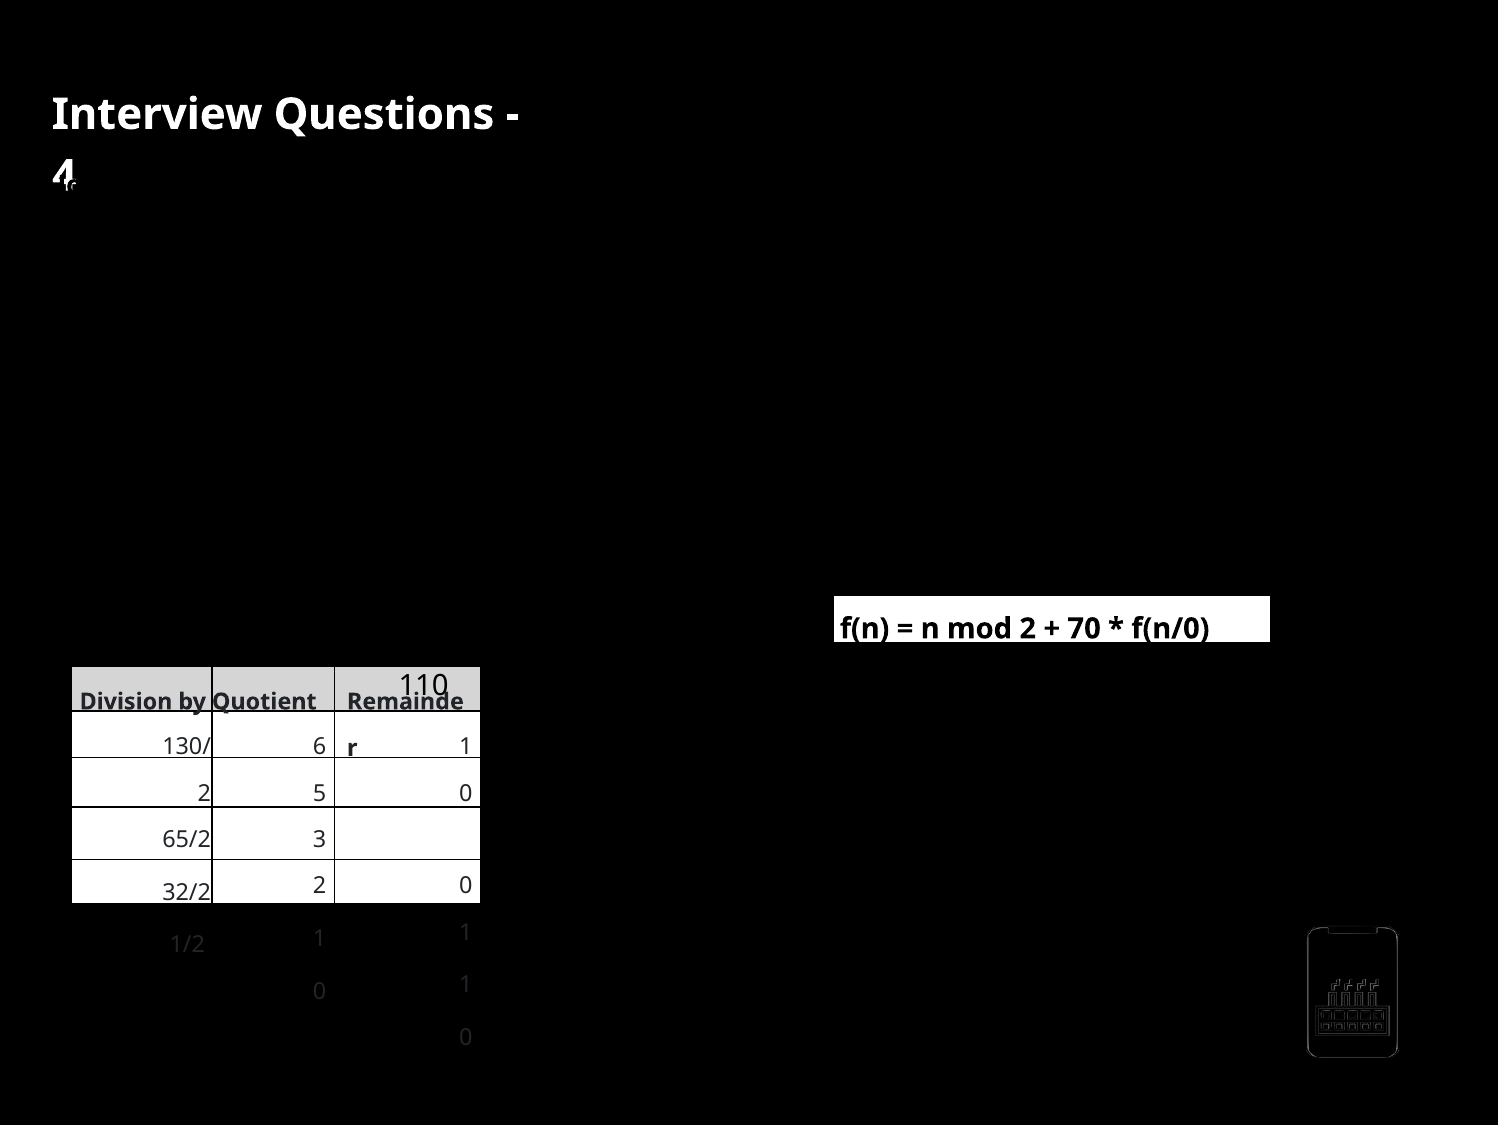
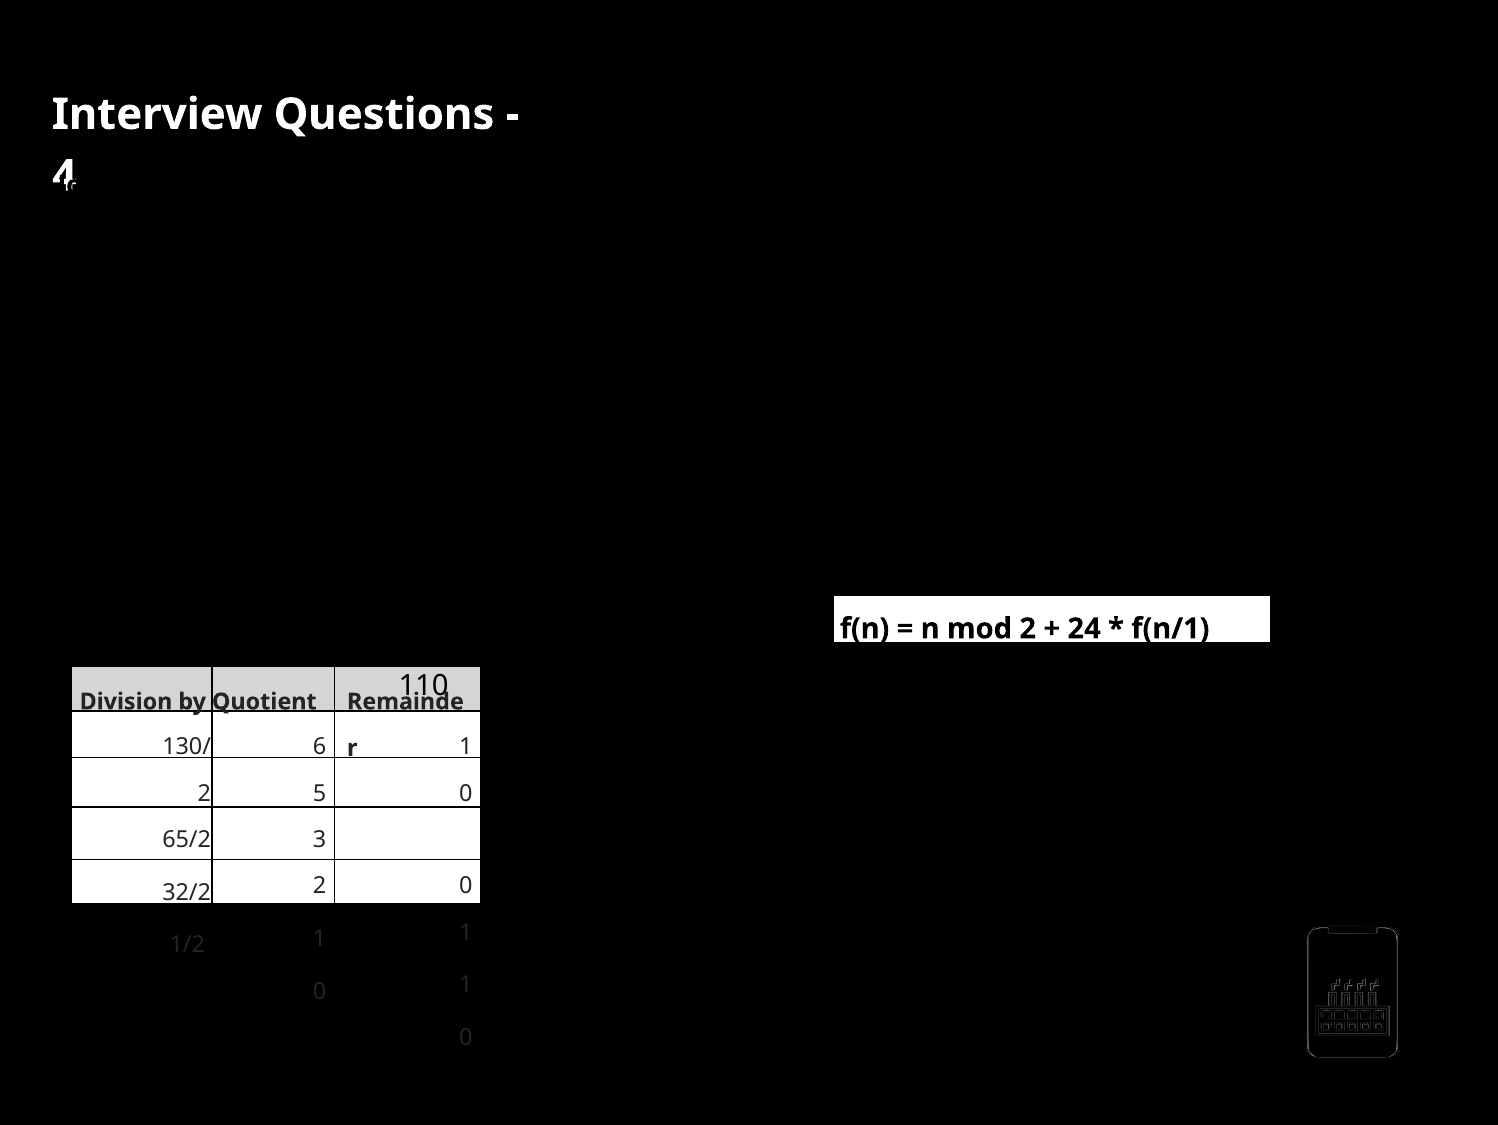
70: 70 -> 24
f(n/0: f(n/0 -> f(n/1
